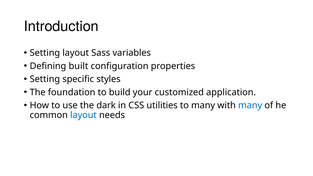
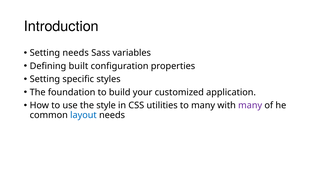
Setting layout: layout -> needs
dark: dark -> style
many at (250, 105) colour: blue -> purple
